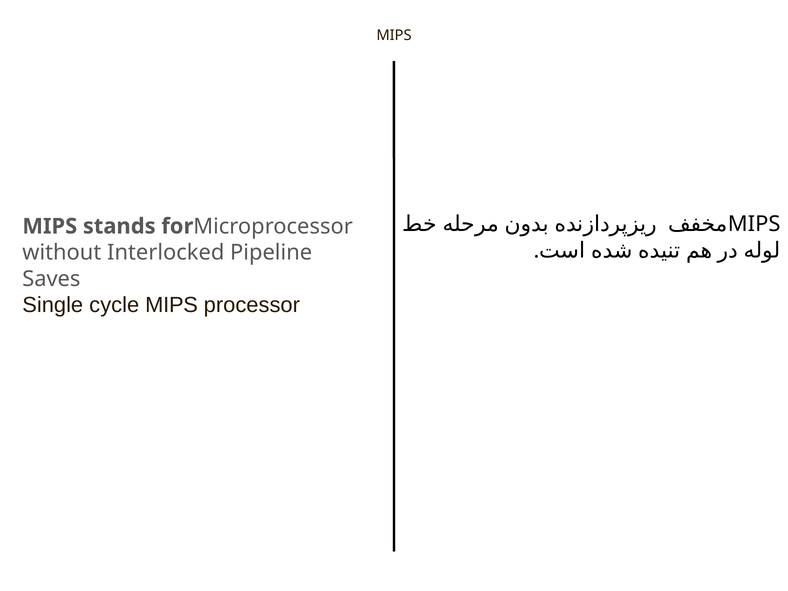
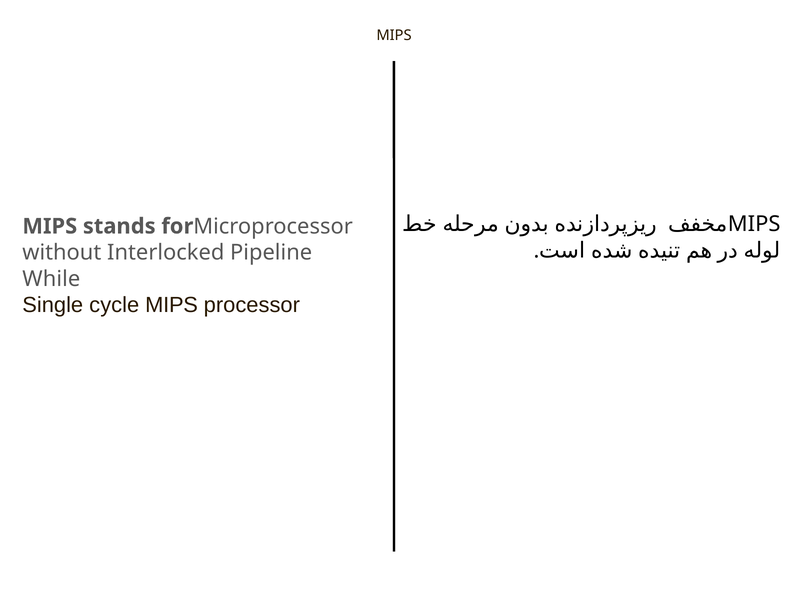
Saves: Saves -> While
